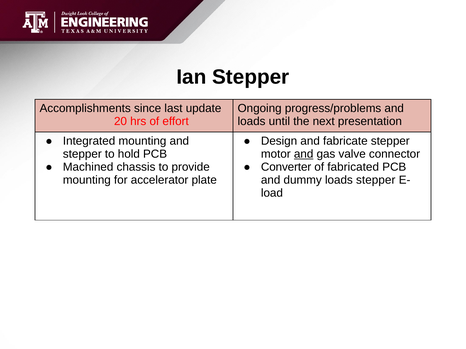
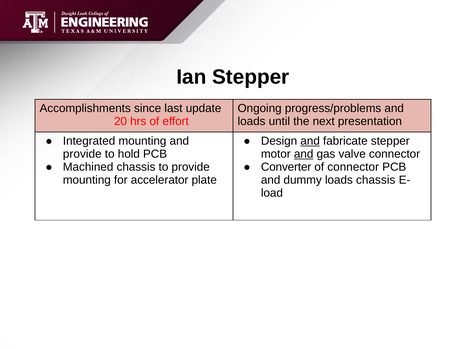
and at (310, 141) underline: none -> present
stepper at (82, 154): stepper -> provide
of fabricated: fabricated -> connector
loads stepper: stepper -> chassis
